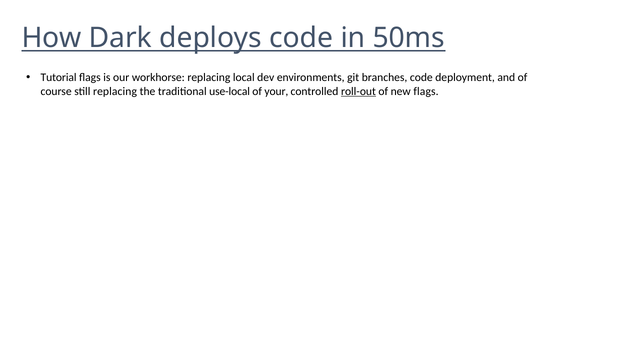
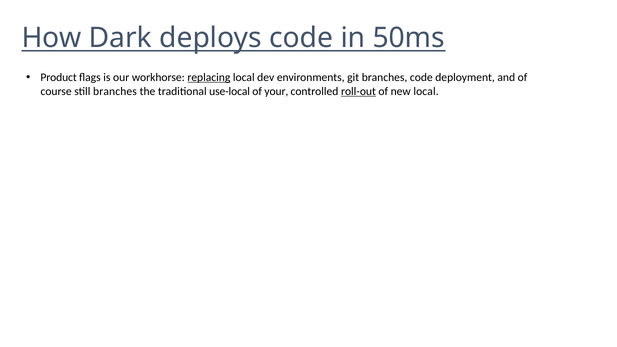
Tutorial: Tutorial -> Product
replacing at (209, 77) underline: none -> present
still replacing: replacing -> branches
new flags: flags -> local
